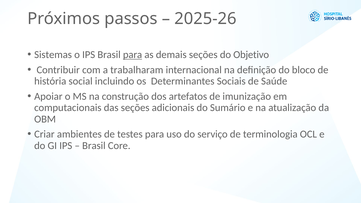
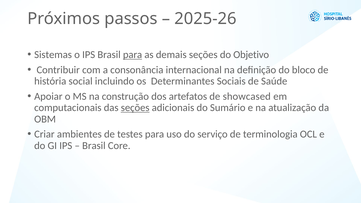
trabalharam: trabalharam -> consonância
imunização: imunização -> showcased
seções at (135, 108) underline: none -> present
